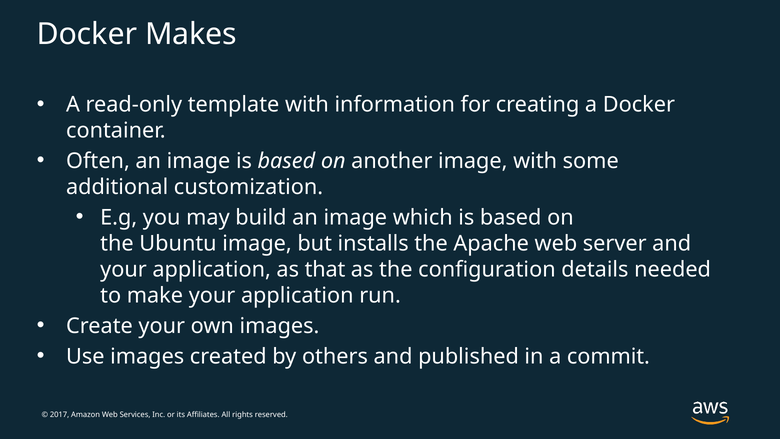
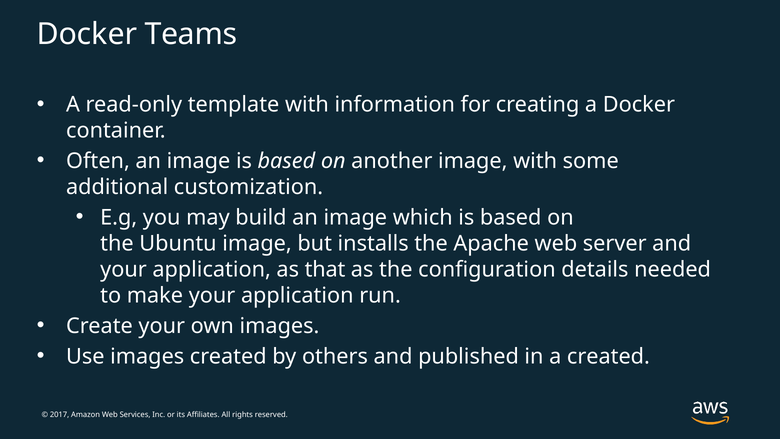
Makes: Makes -> Teams
a commit: commit -> created
